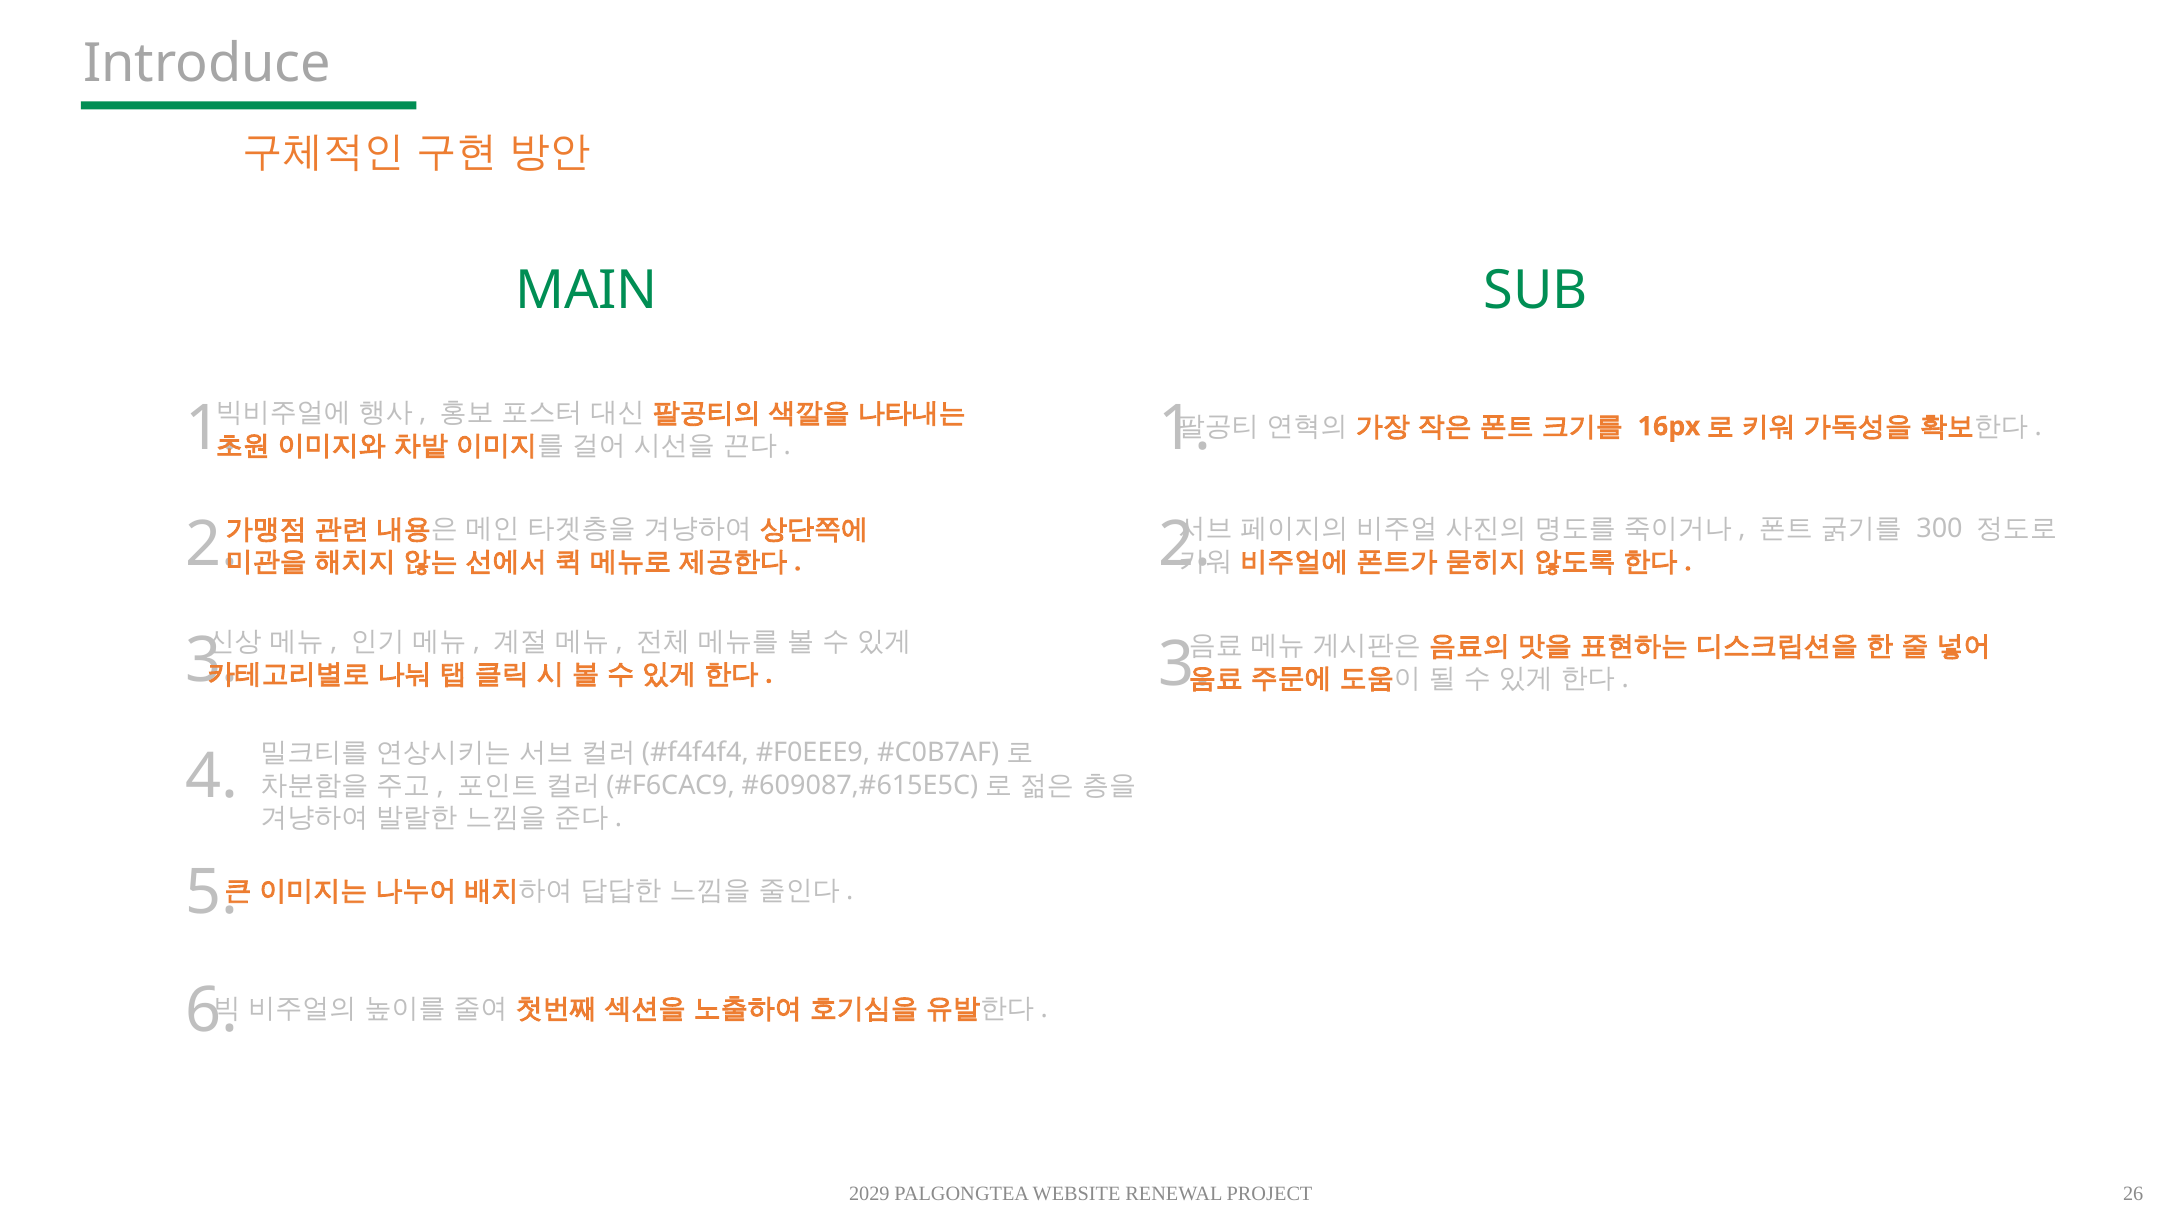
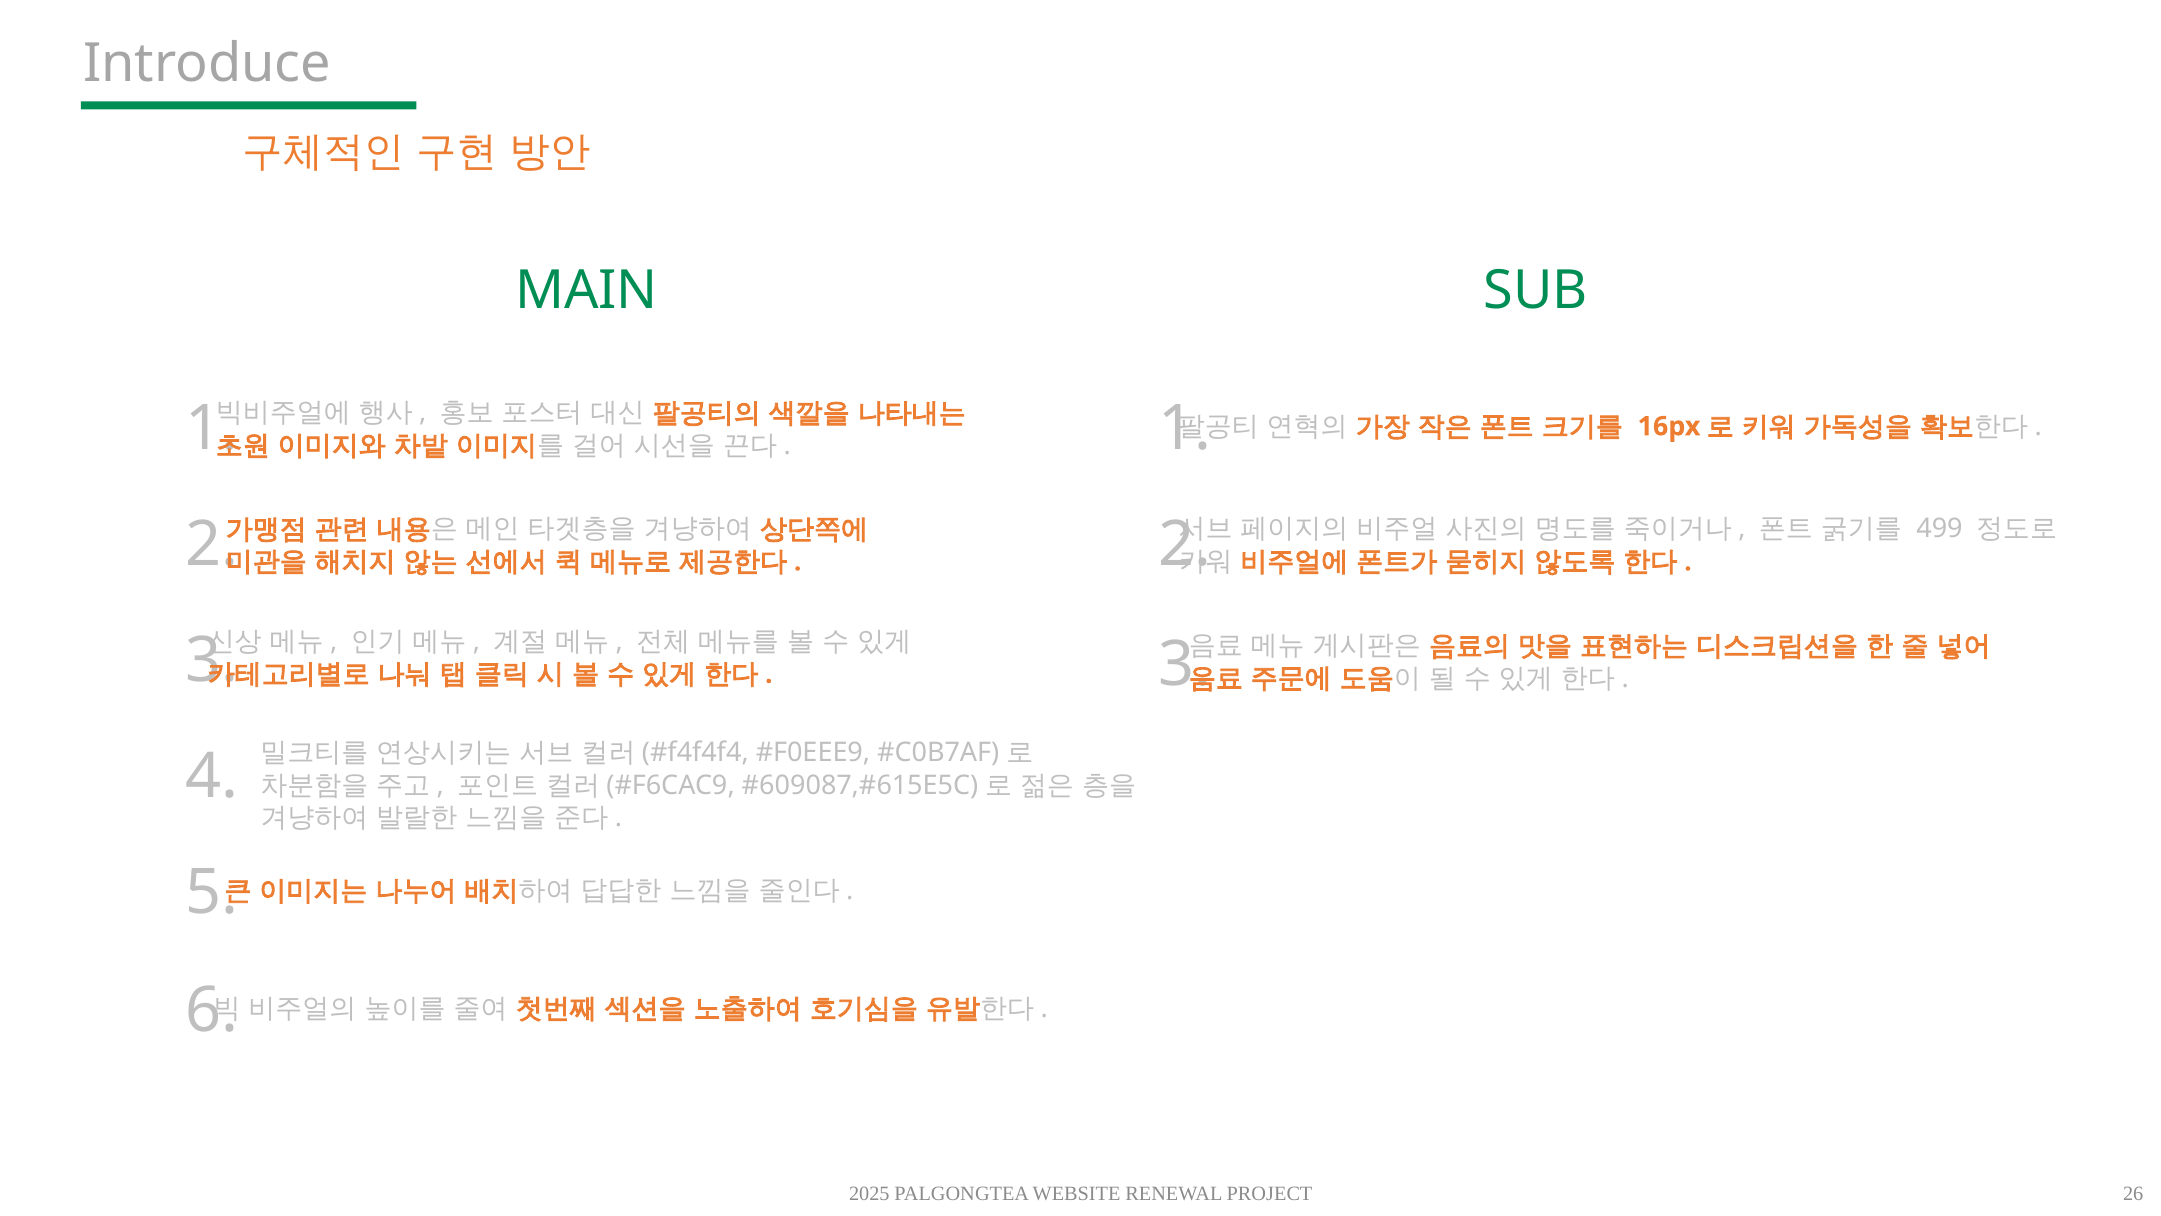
300: 300 -> 499
2029: 2029 -> 2025
